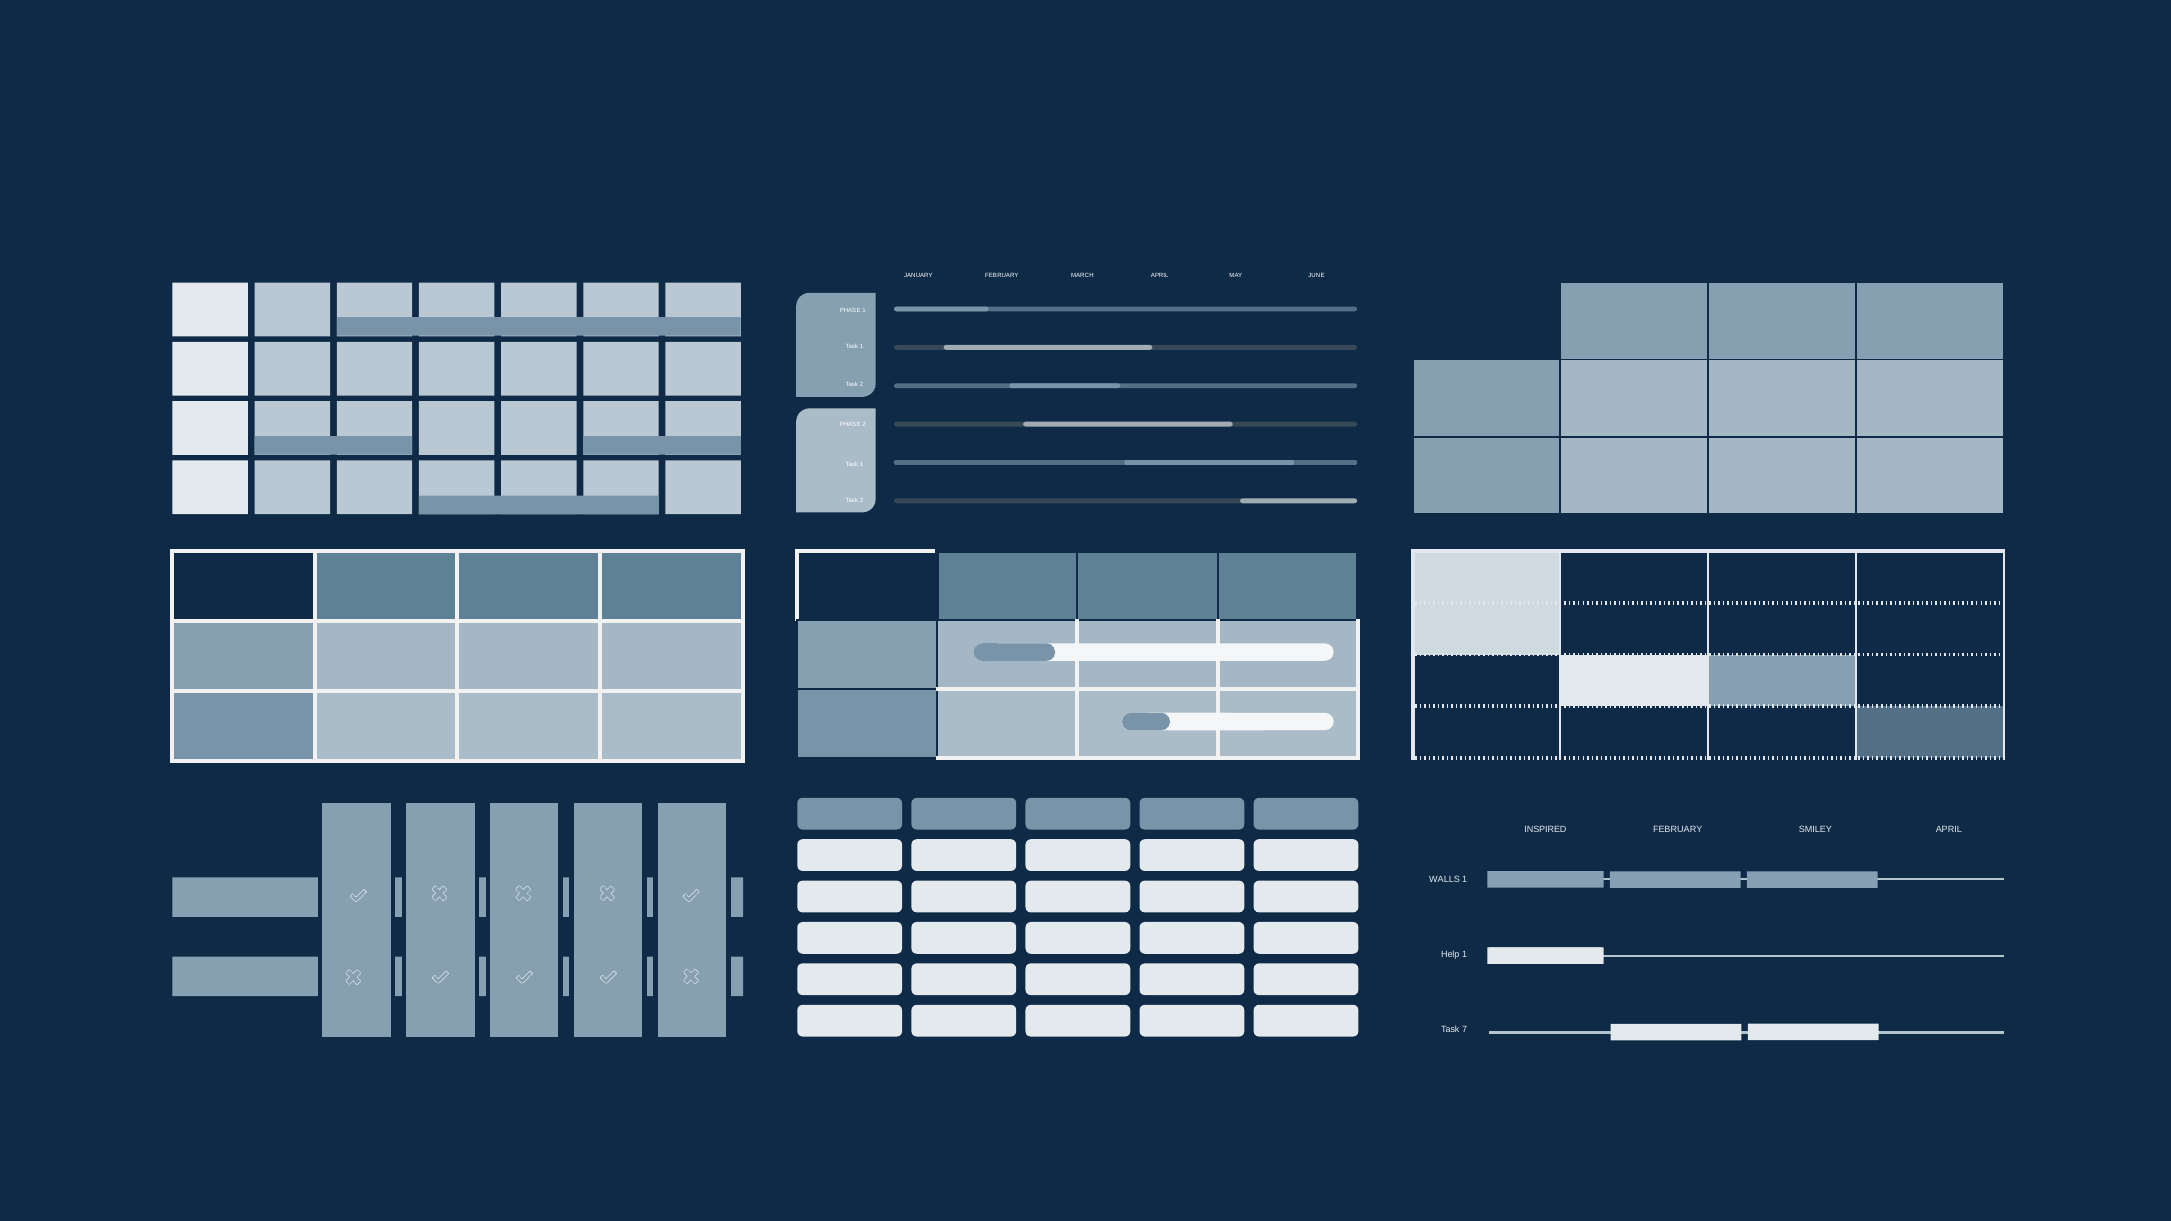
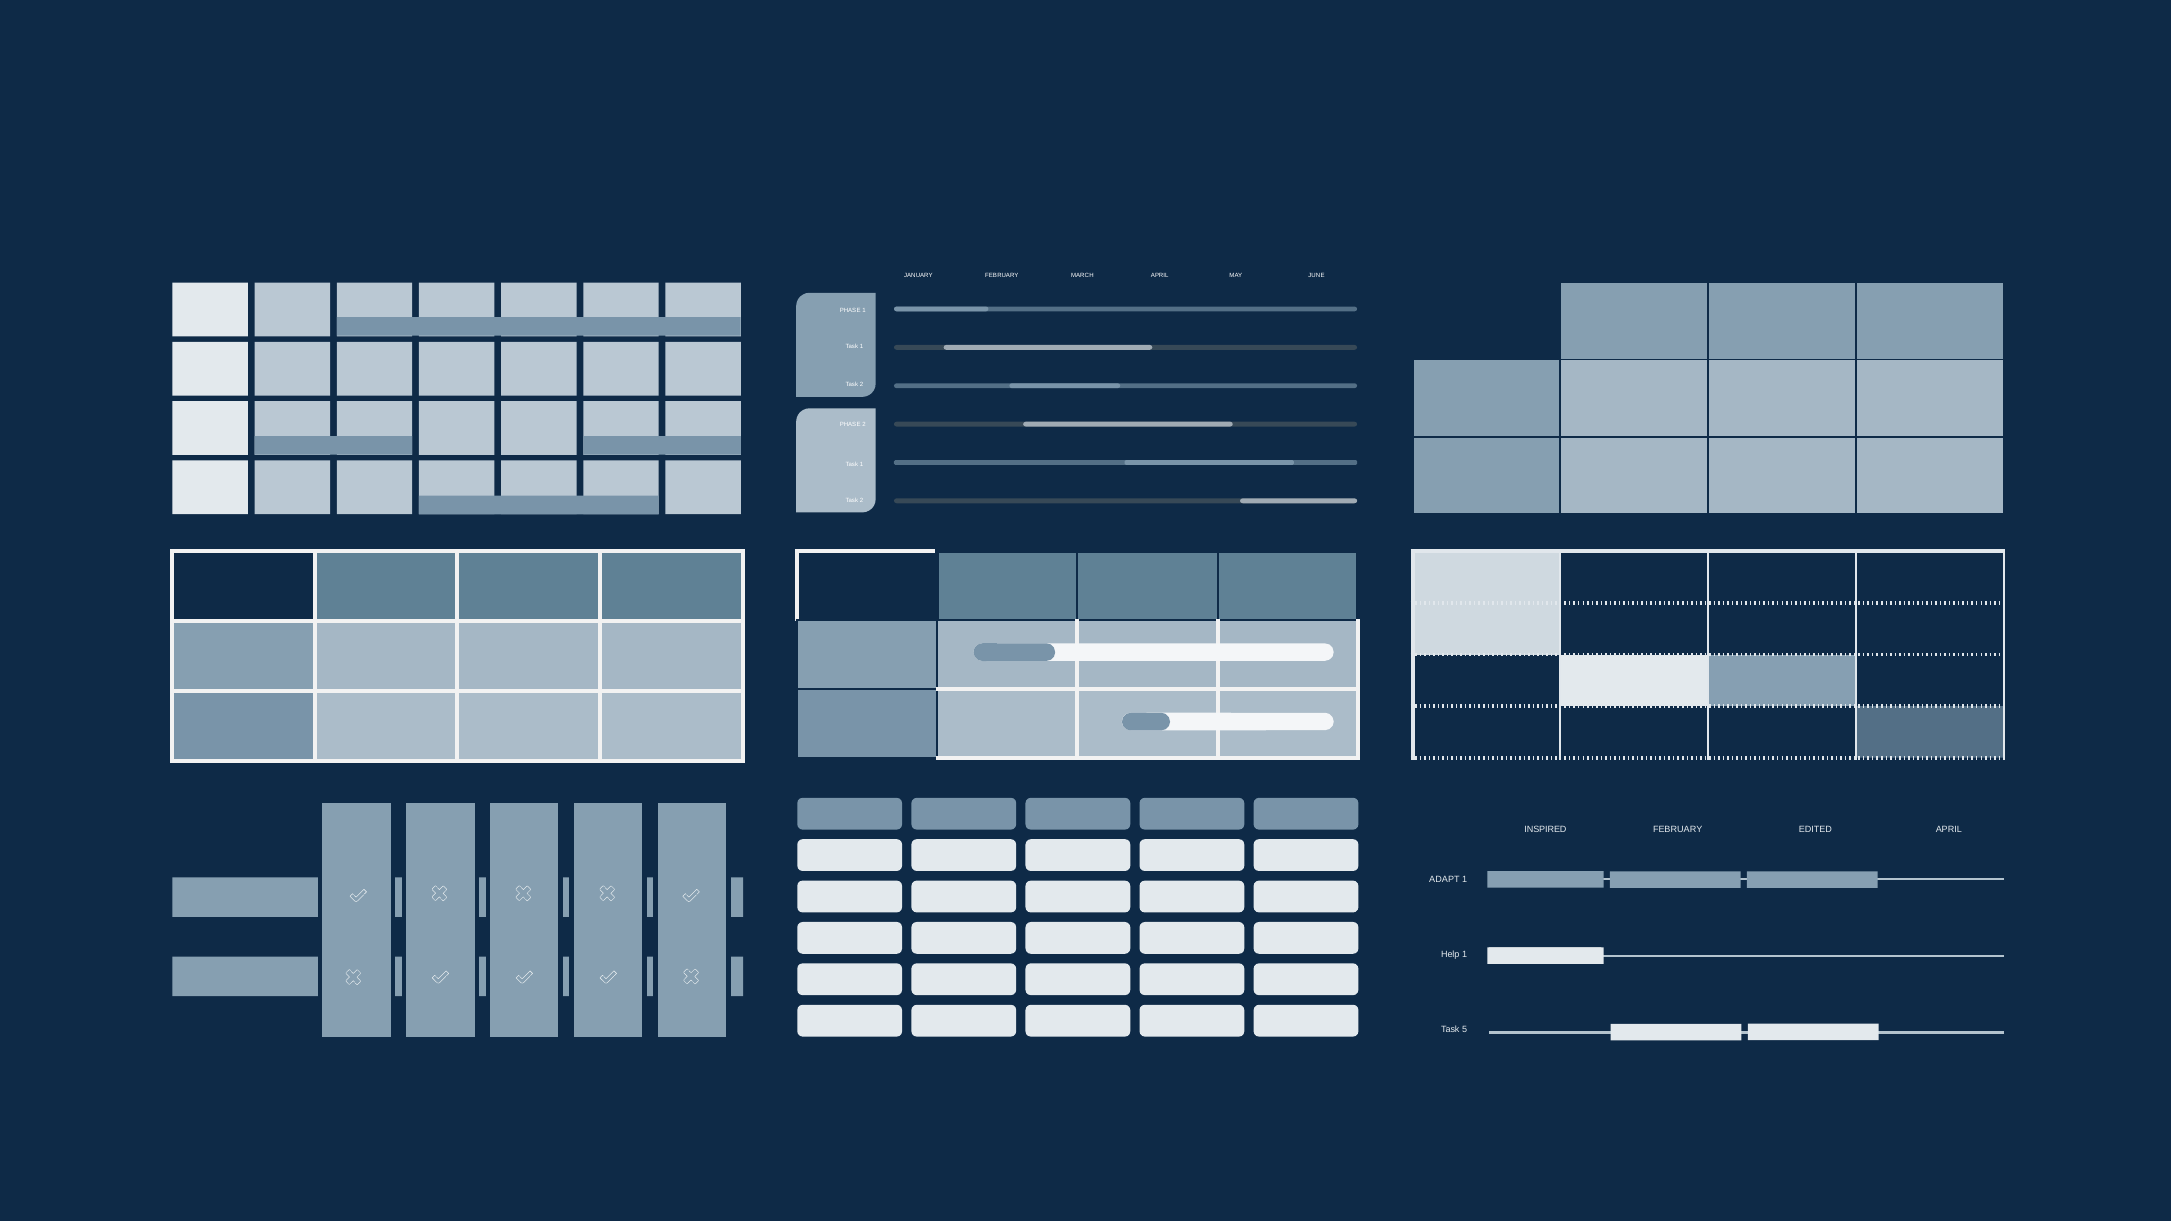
SMILEY: SMILEY -> EDITED
WALLS: WALLS -> ADAPT
7: 7 -> 5
